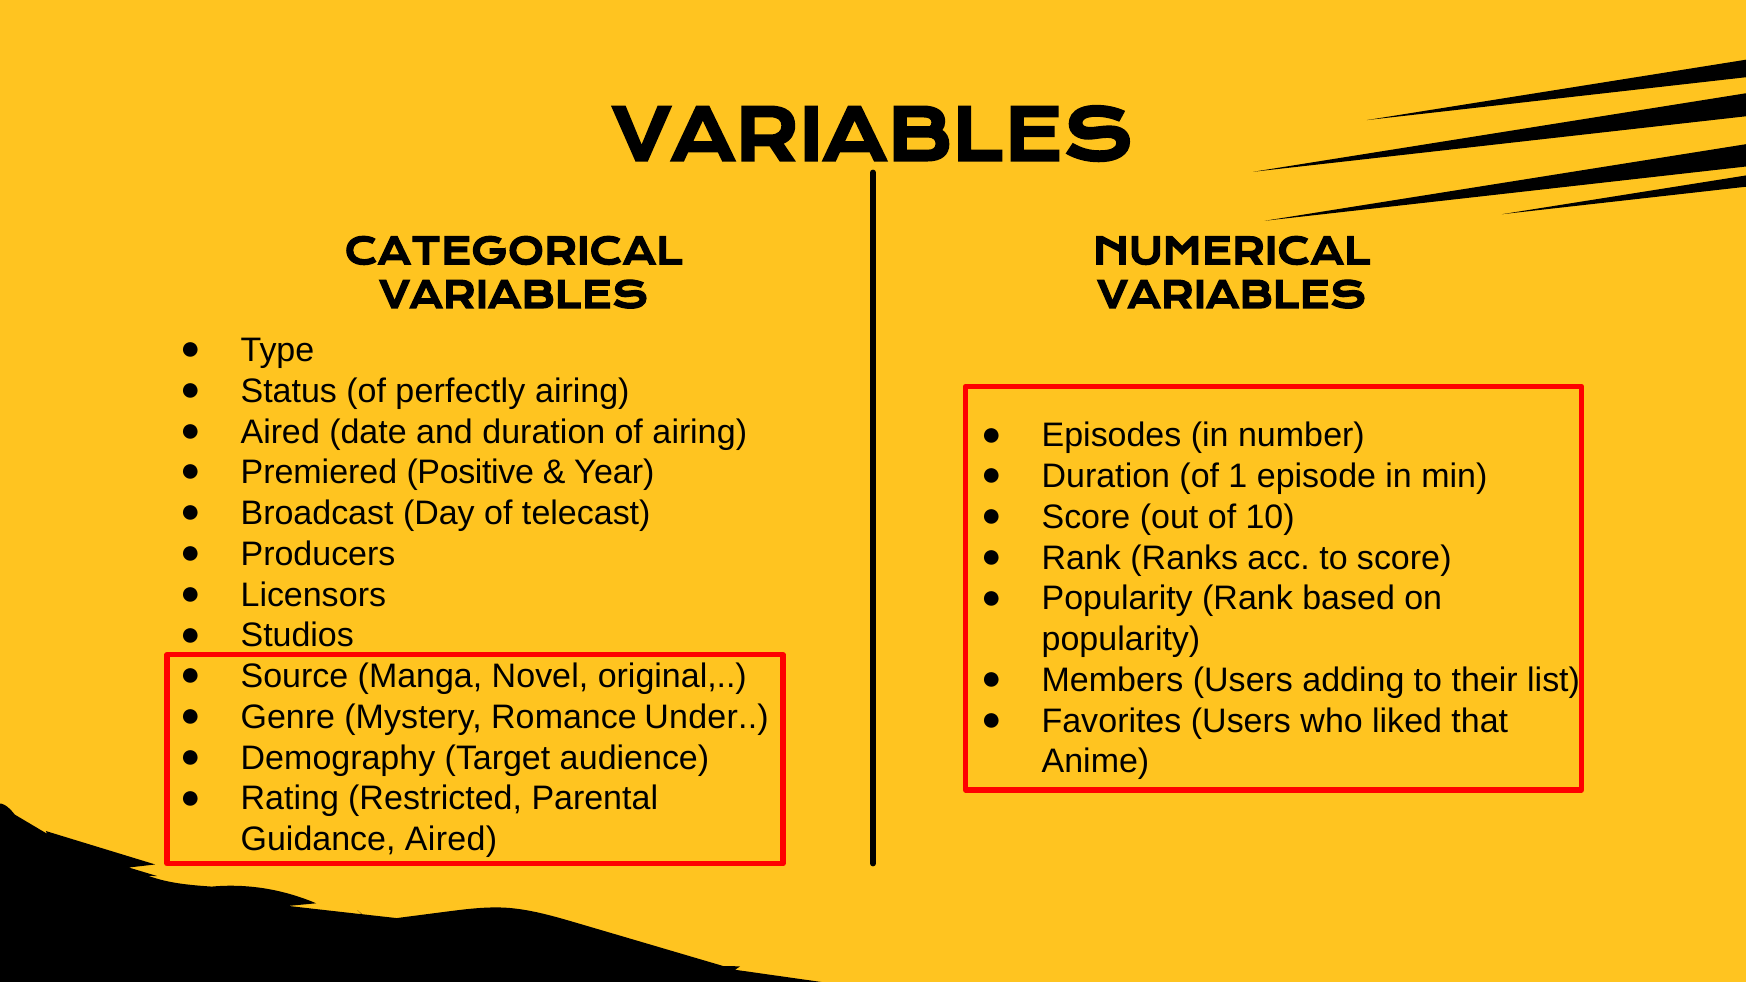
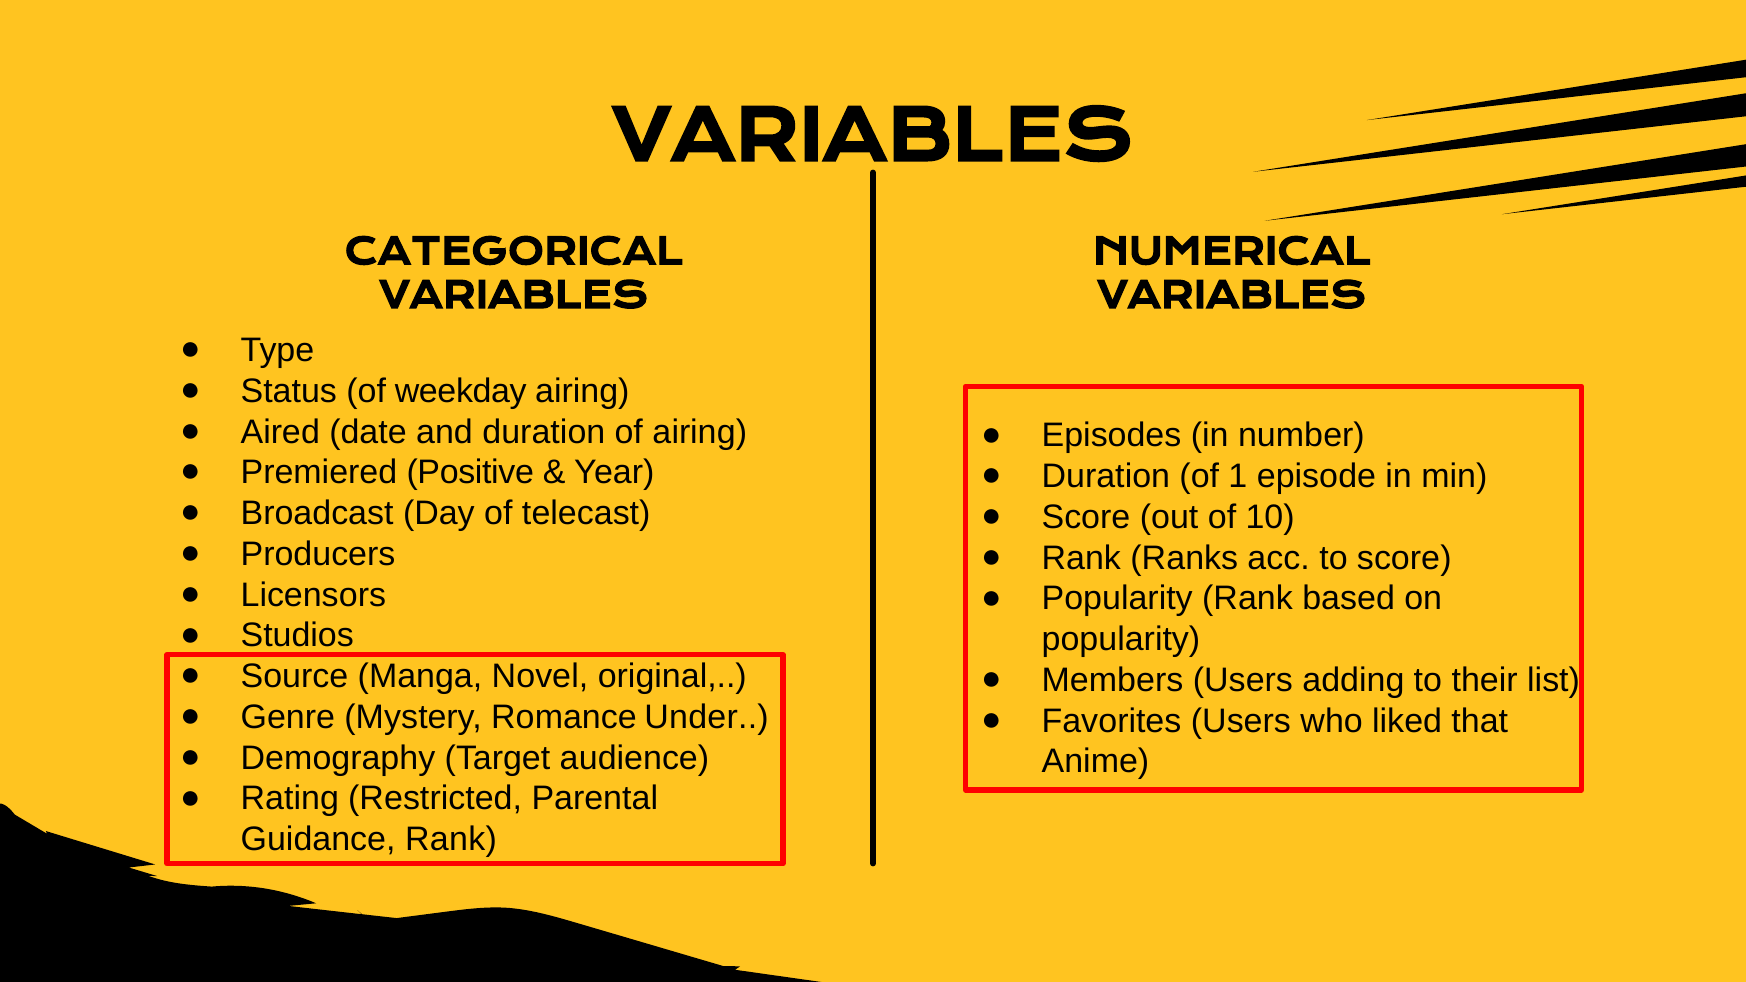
perfectly: perfectly -> weekday
Guidance Aired: Aired -> Rank
